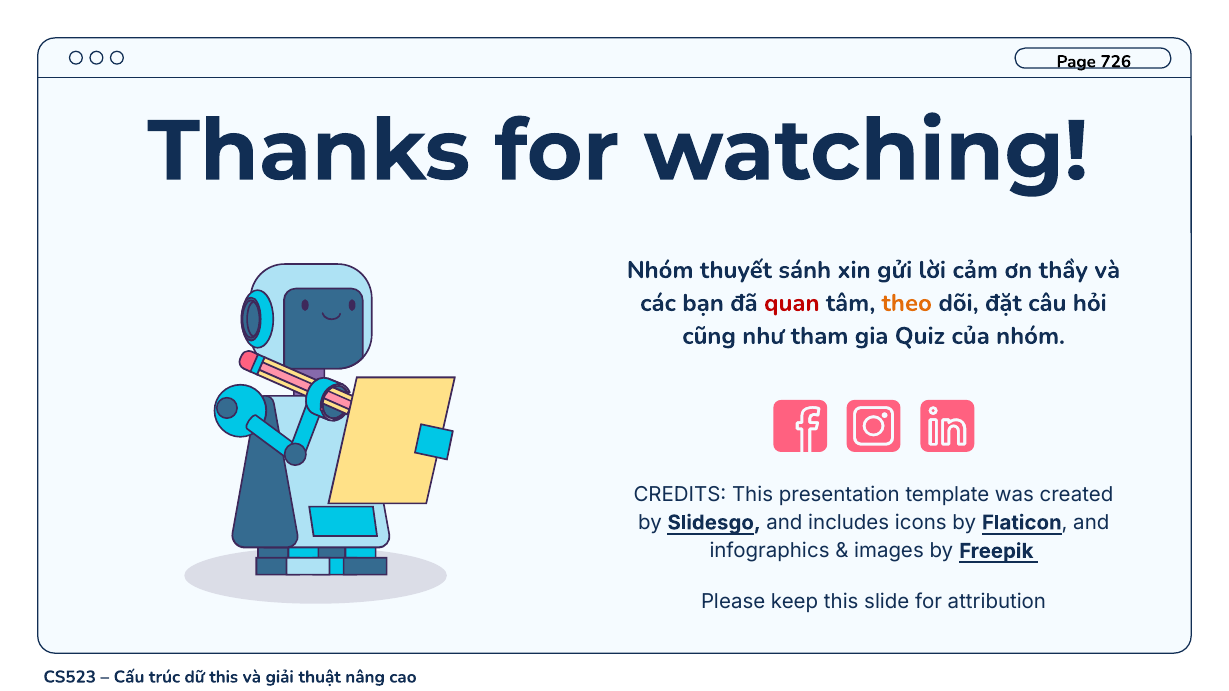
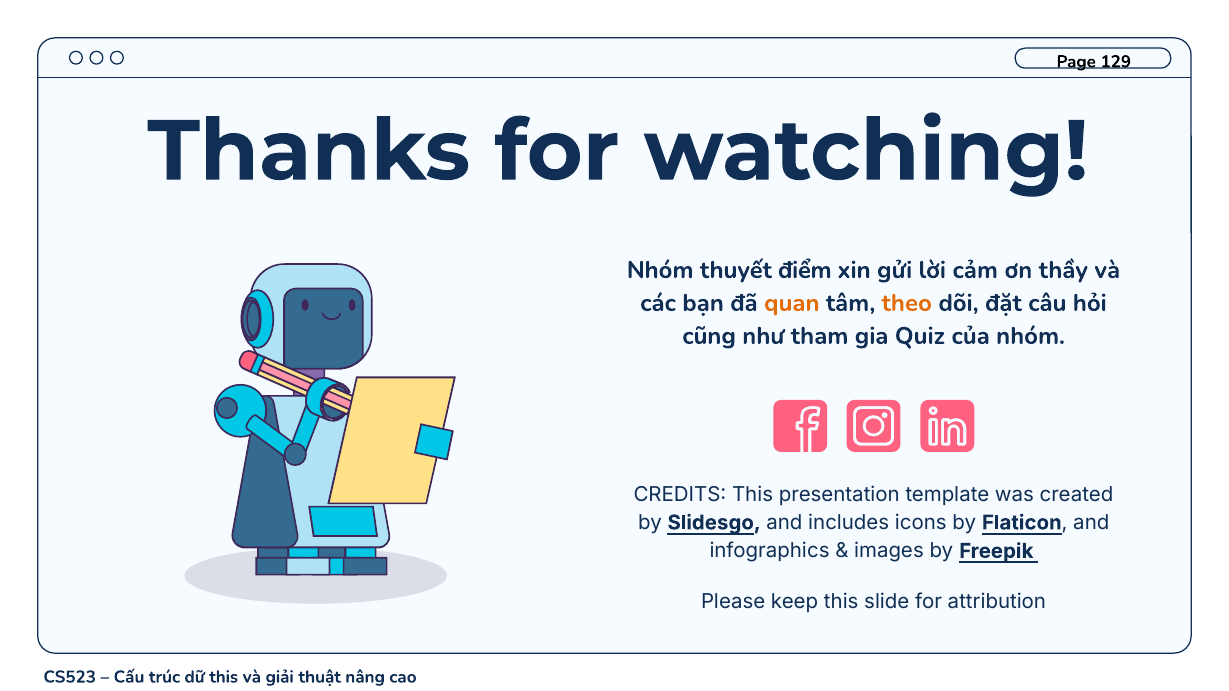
726: 726 -> 129
sánh: sánh -> điểm
quan colour: red -> orange
